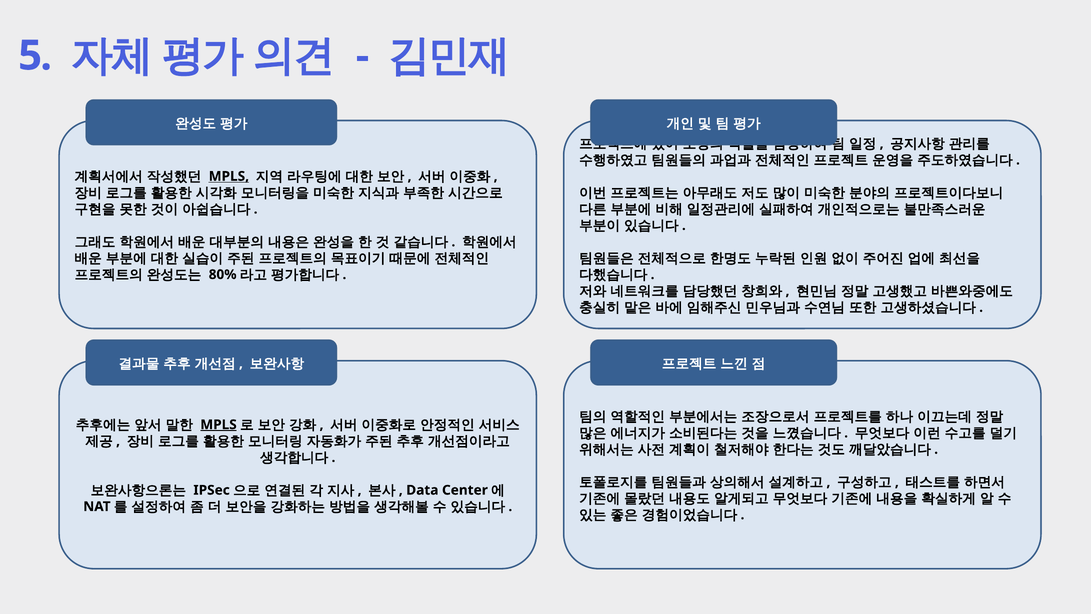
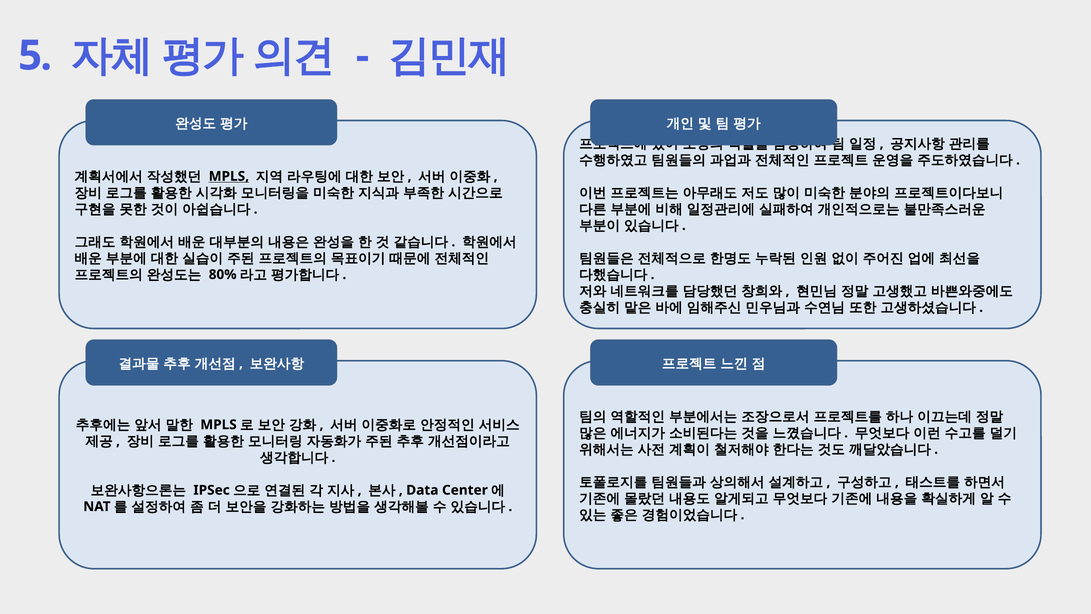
MPLS at (219, 424) underline: present -> none
